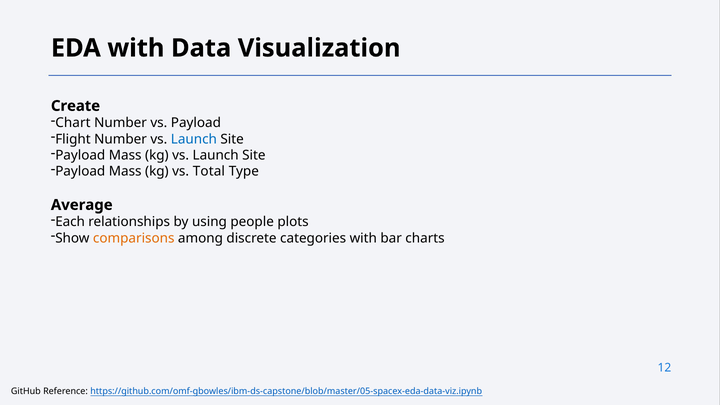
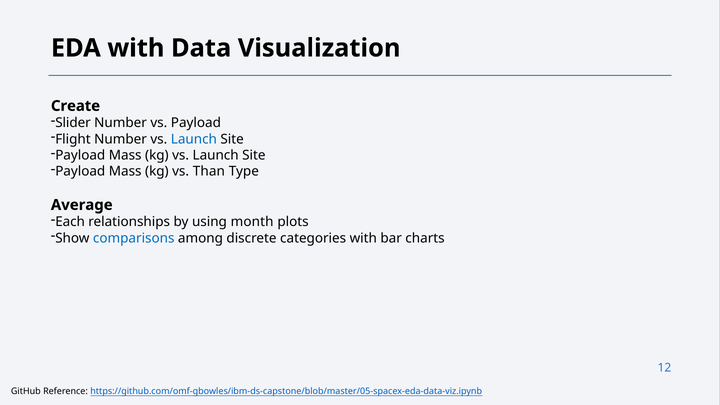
Chart: Chart -> Slider
Total: Total -> Than
people: people -> month
comparisons colour: orange -> blue
